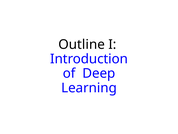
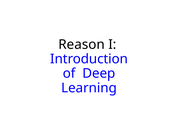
Outline: Outline -> Reason
